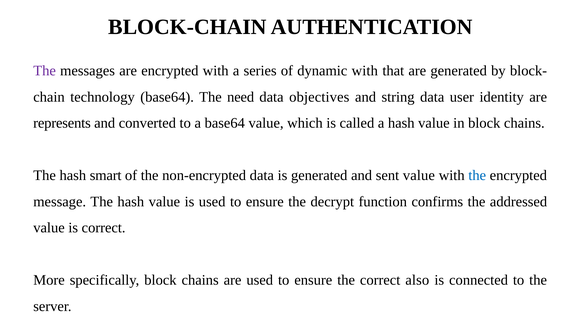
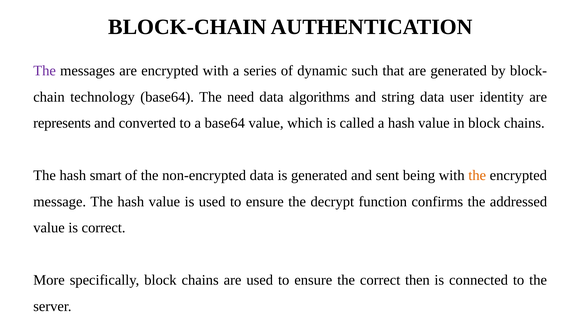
dynamic with: with -> such
objectives: objectives -> algorithms
sent value: value -> being
the at (477, 175) colour: blue -> orange
also: also -> then
